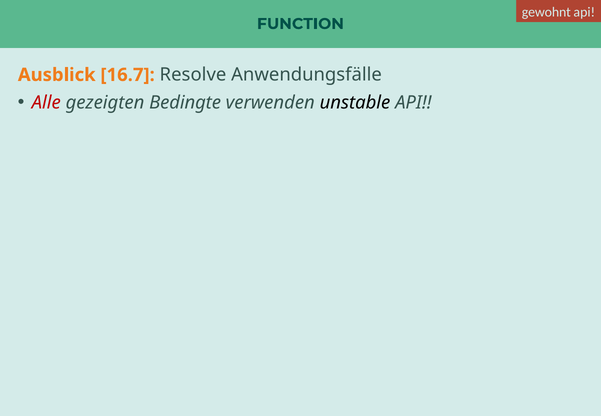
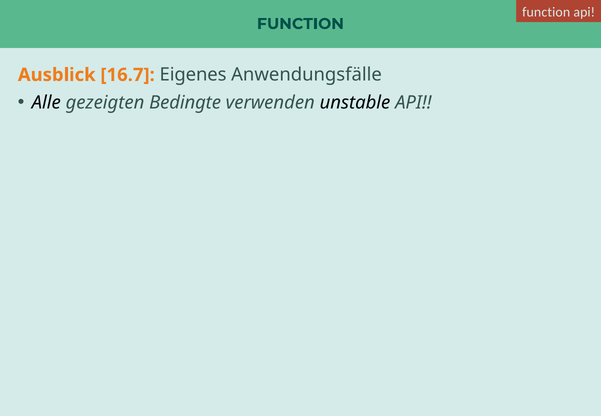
gewohnt at (546, 12): gewohnt -> function
Resolve: Resolve -> Eigenes
Alle colour: red -> black
